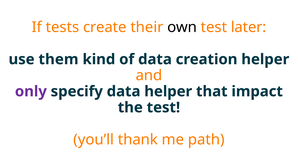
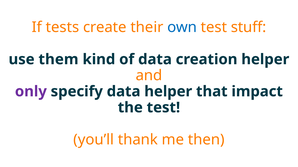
own colour: black -> blue
later: later -> stuff
path: path -> then
